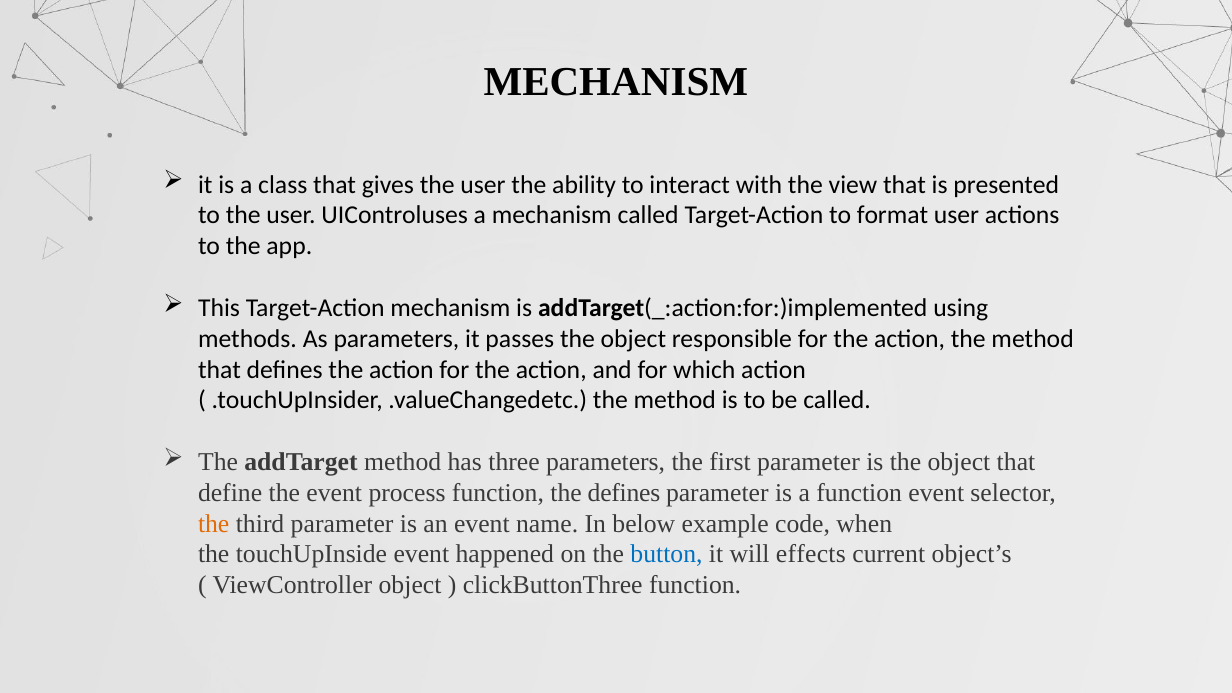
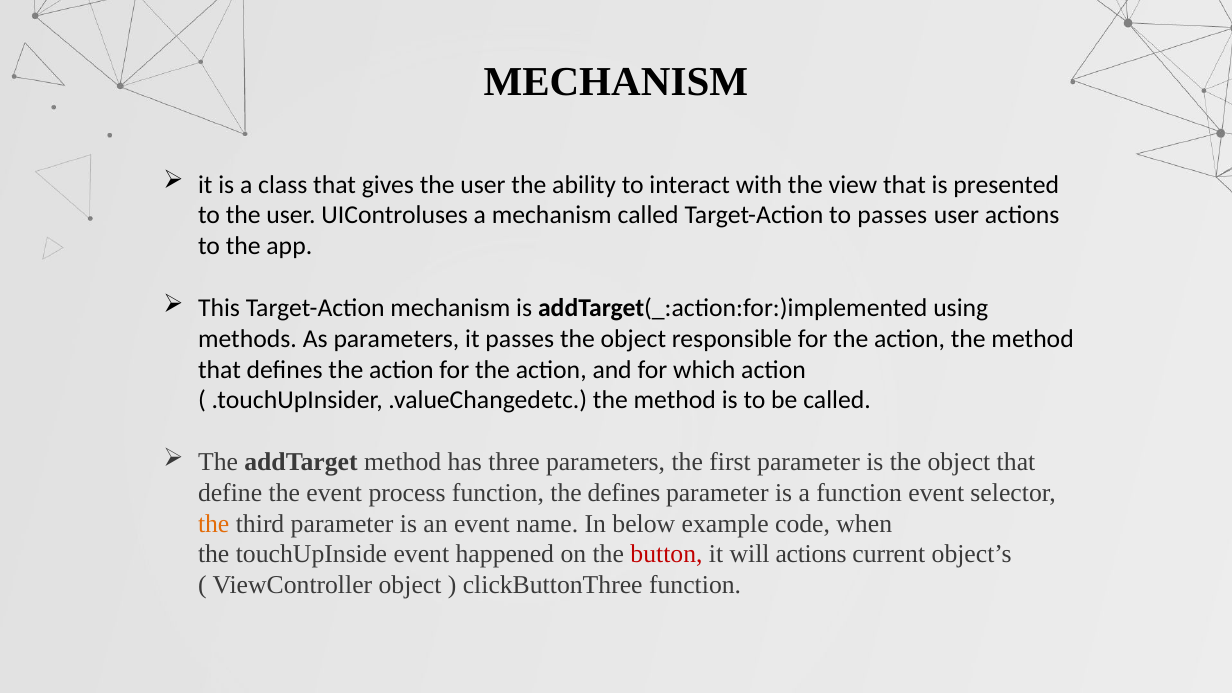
to format: format -> passes
button colour: blue -> red
will effects: effects -> actions
